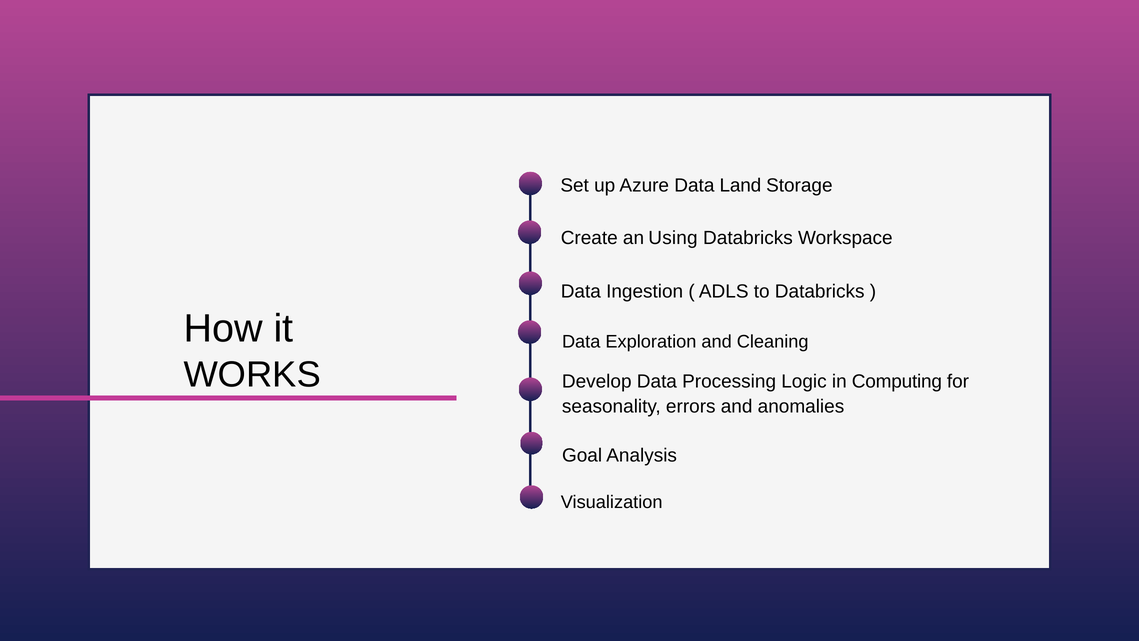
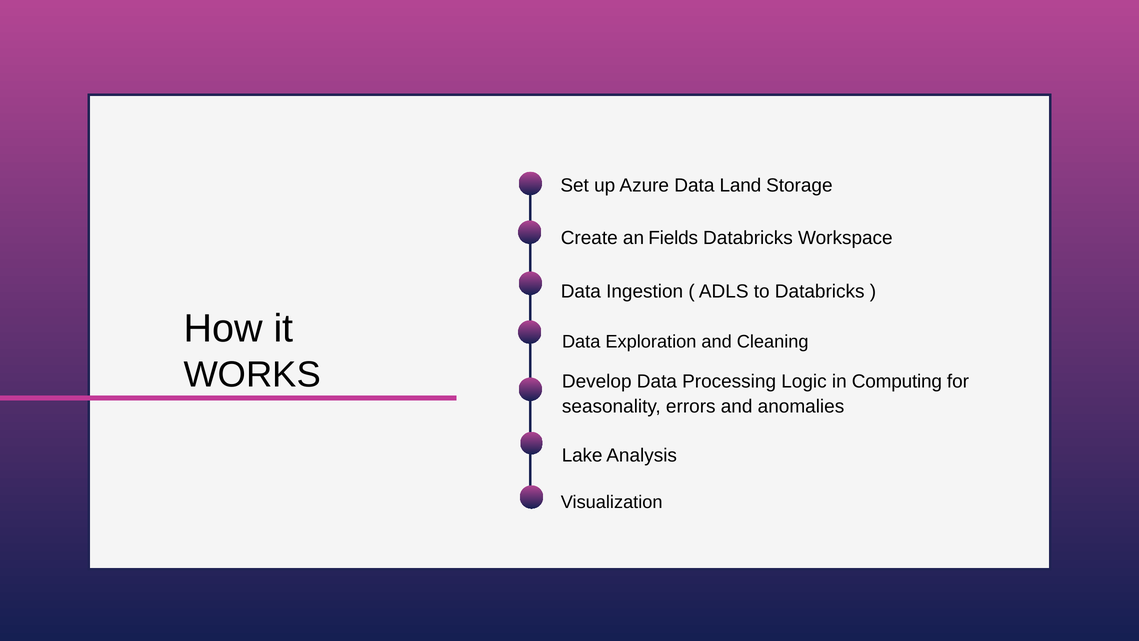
Using: Using -> Fields
Goal: Goal -> Lake
